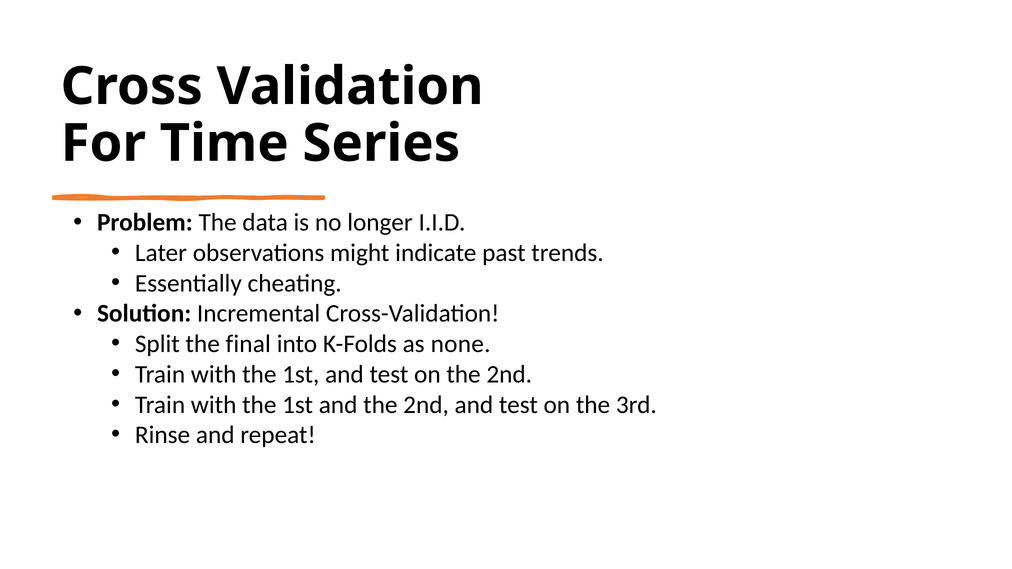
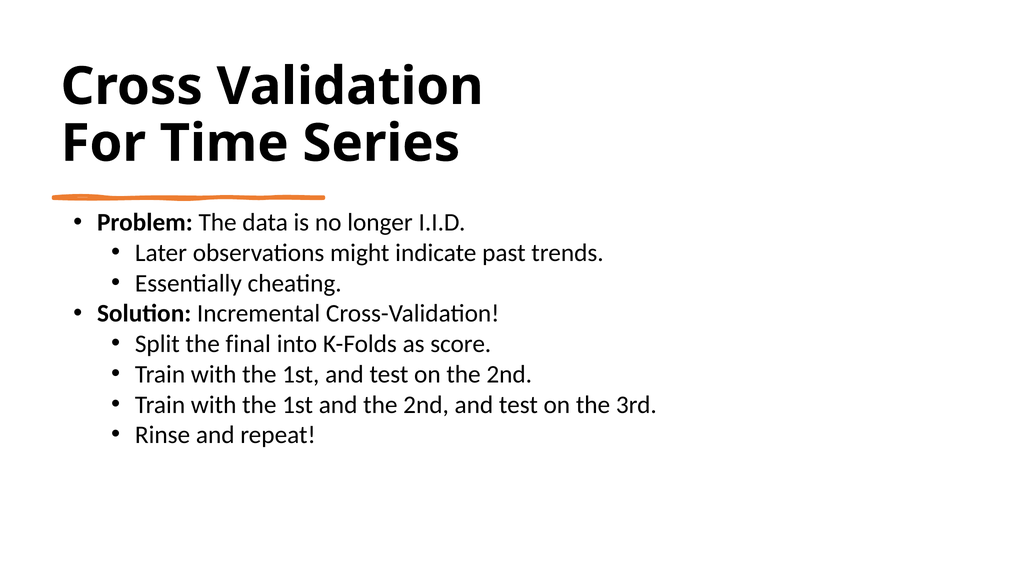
none: none -> score
